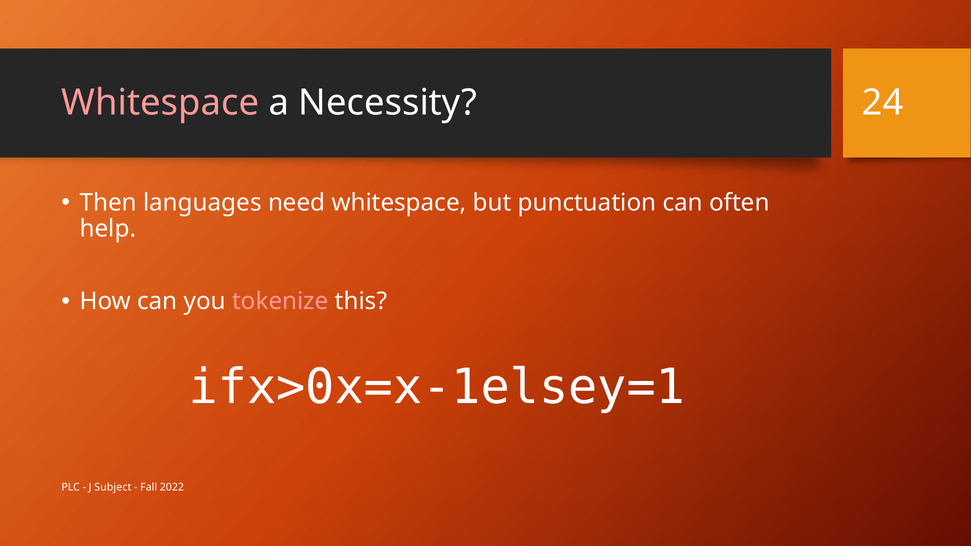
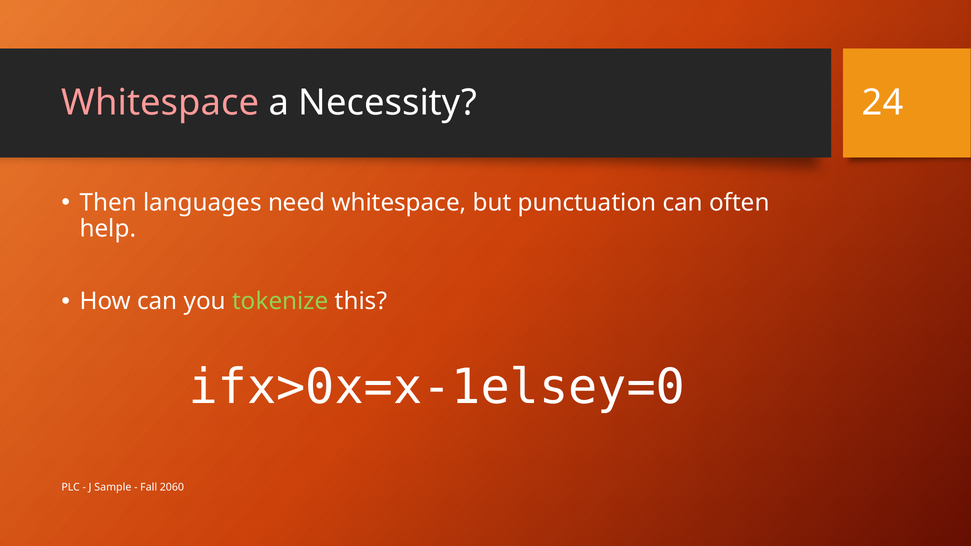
tokenize colour: pink -> light green
ifx>0x=x-1elsey=1: ifx>0x=x-1elsey=1 -> ifx>0x=x-1elsey=0
Subject: Subject -> Sample
2022: 2022 -> 2060
